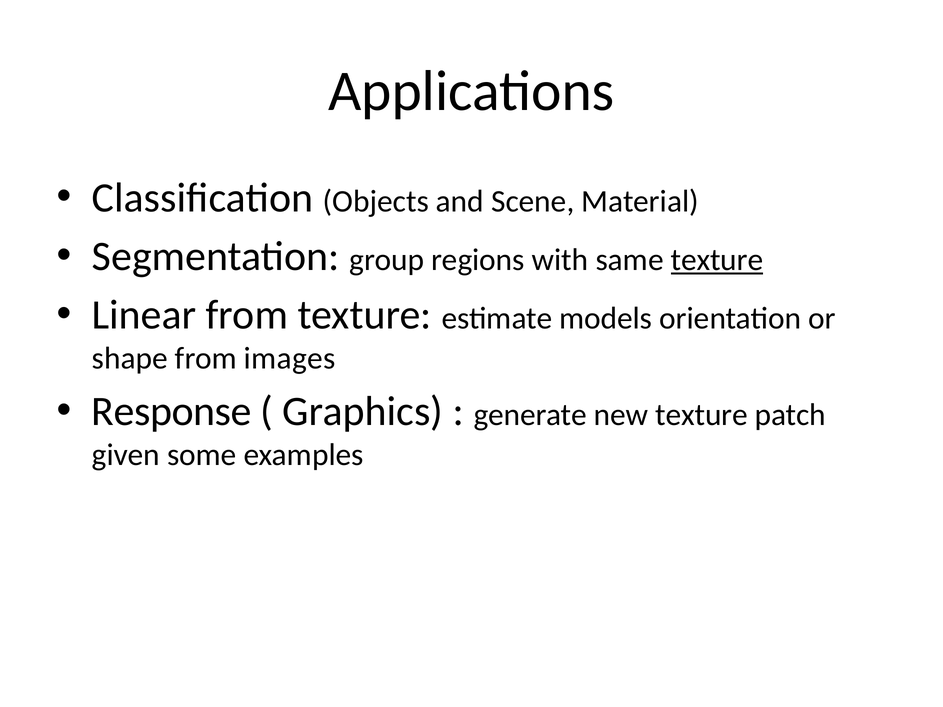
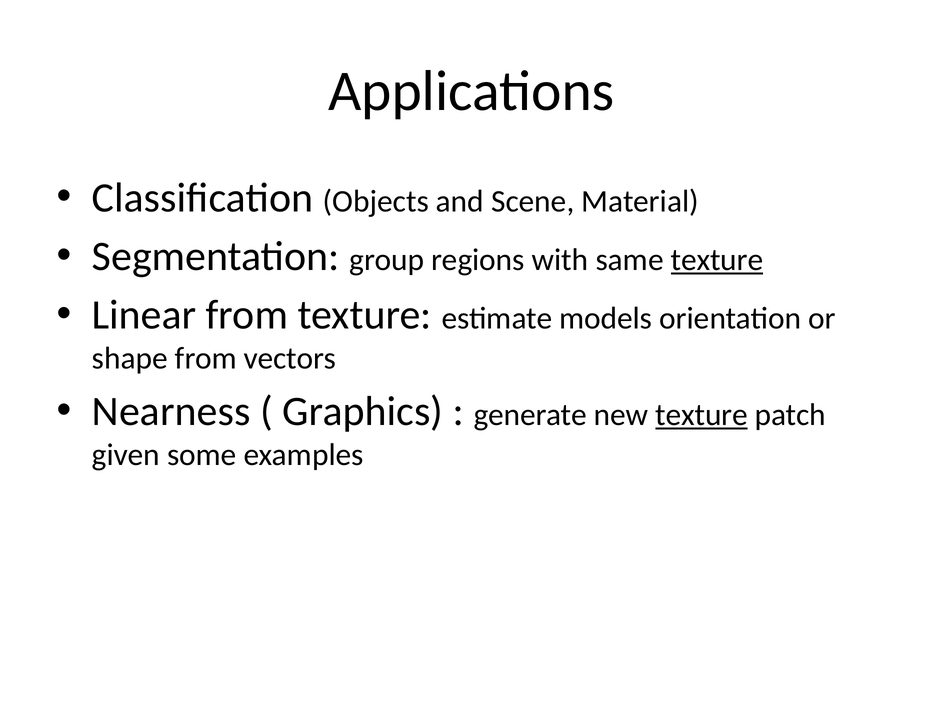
images: images -> vectors
Response: Response -> Nearness
texture at (702, 415) underline: none -> present
